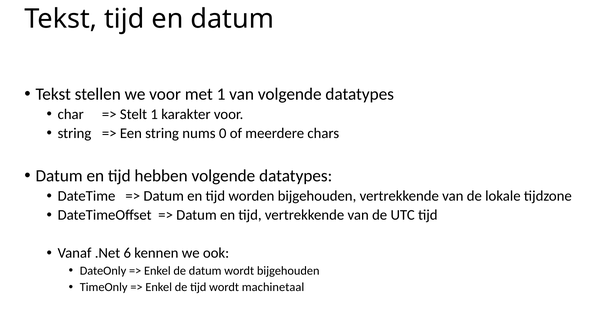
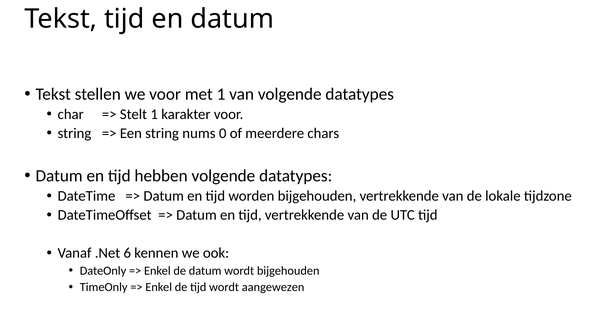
machinetaal: machinetaal -> aangewezen
